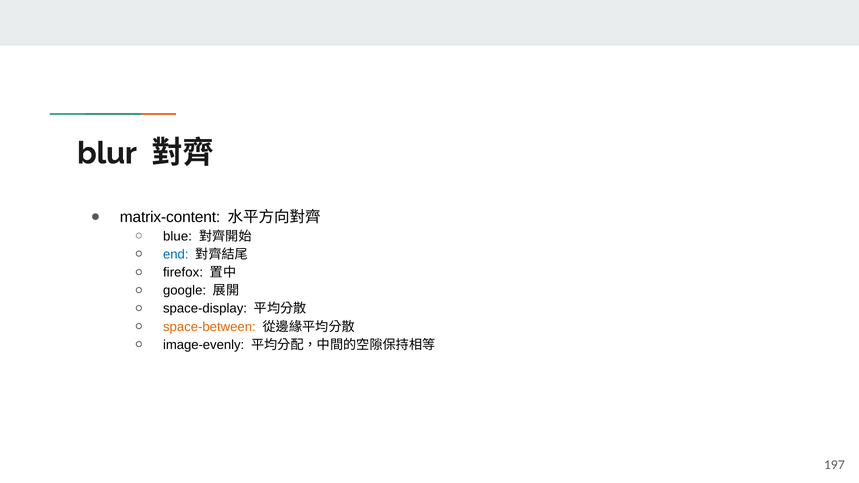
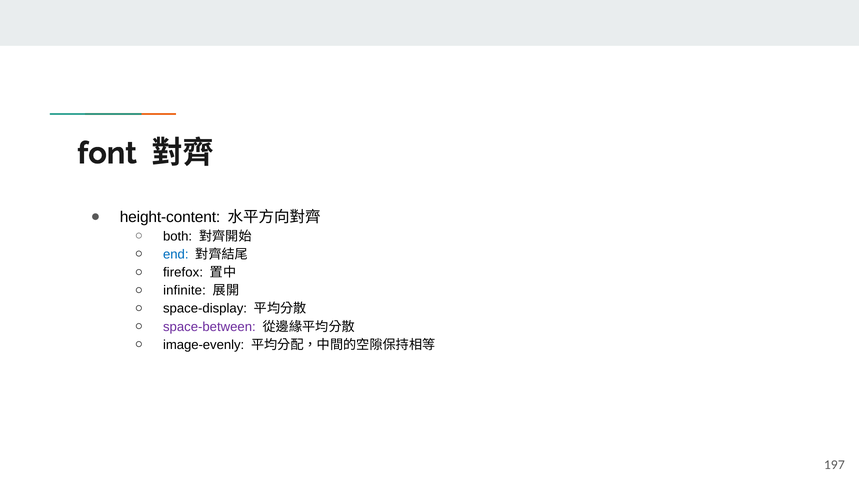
blur: blur -> font
matrix-content: matrix-content -> height-content
blue: blue -> both
google: google -> infinite
space-between colour: orange -> purple
